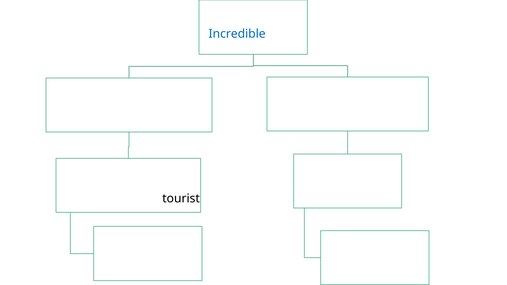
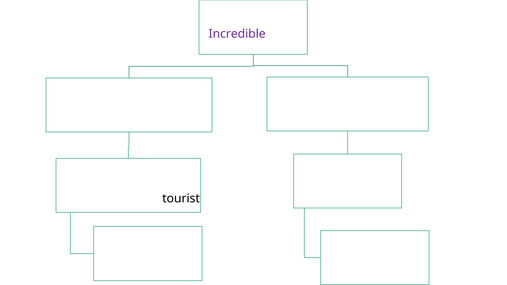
Incredible colour: blue -> purple
